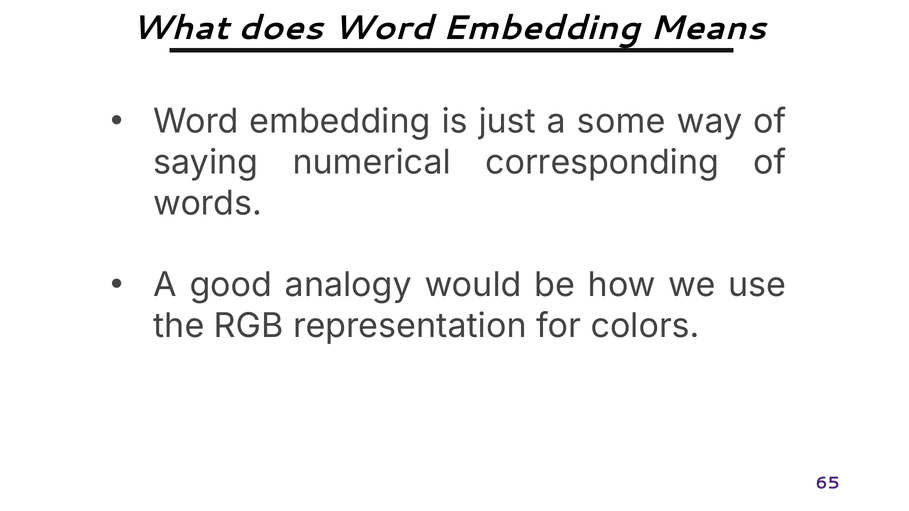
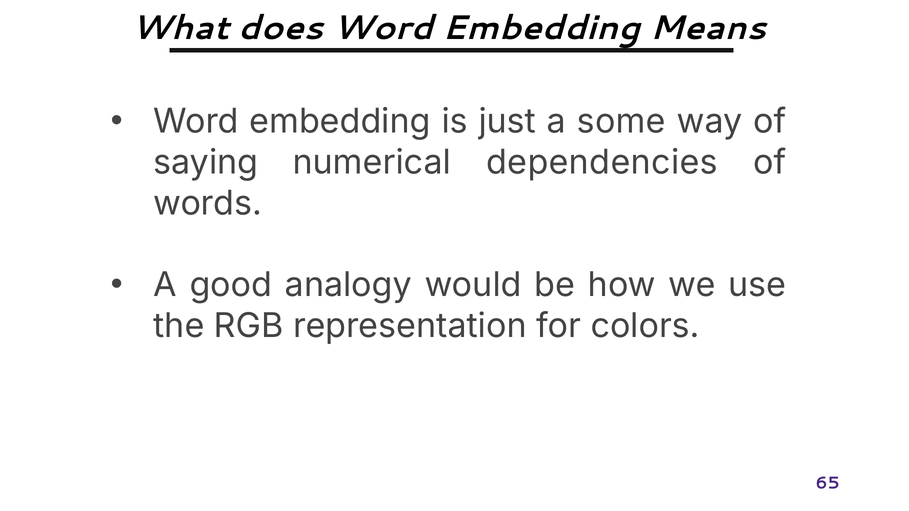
corresponding: corresponding -> dependencies
